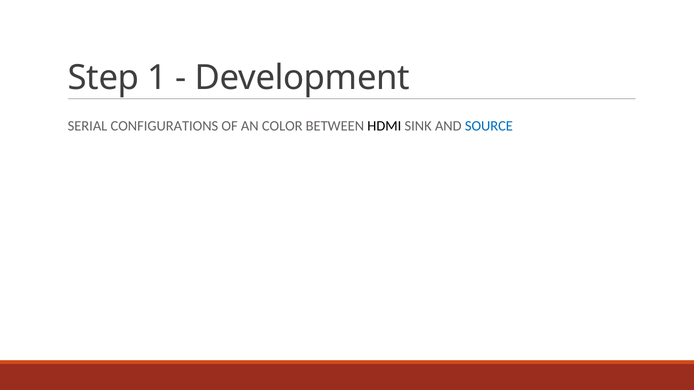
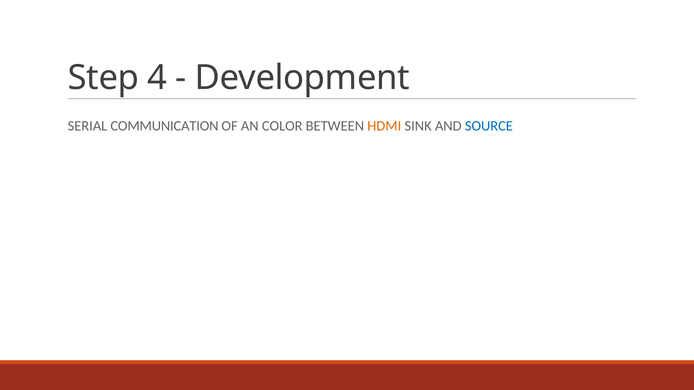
1: 1 -> 4
CONFIGURATIONS: CONFIGURATIONS -> COMMUNICATION
HDMI colour: black -> orange
